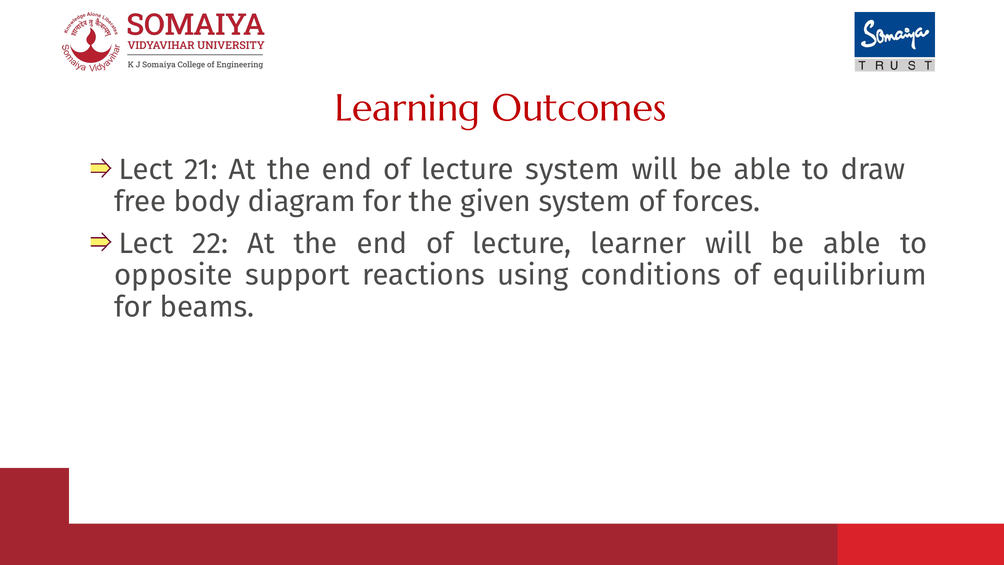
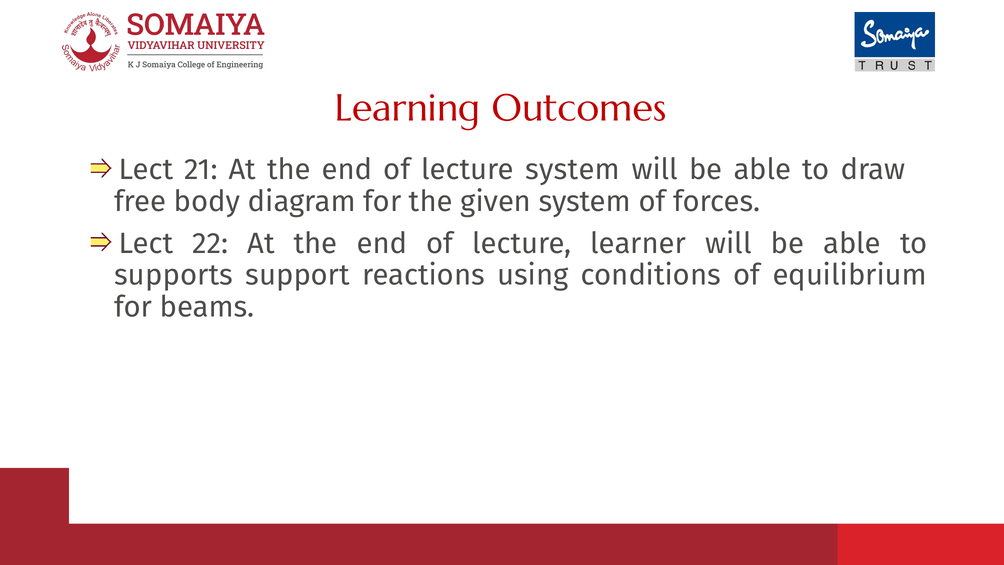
opposite: opposite -> supports
